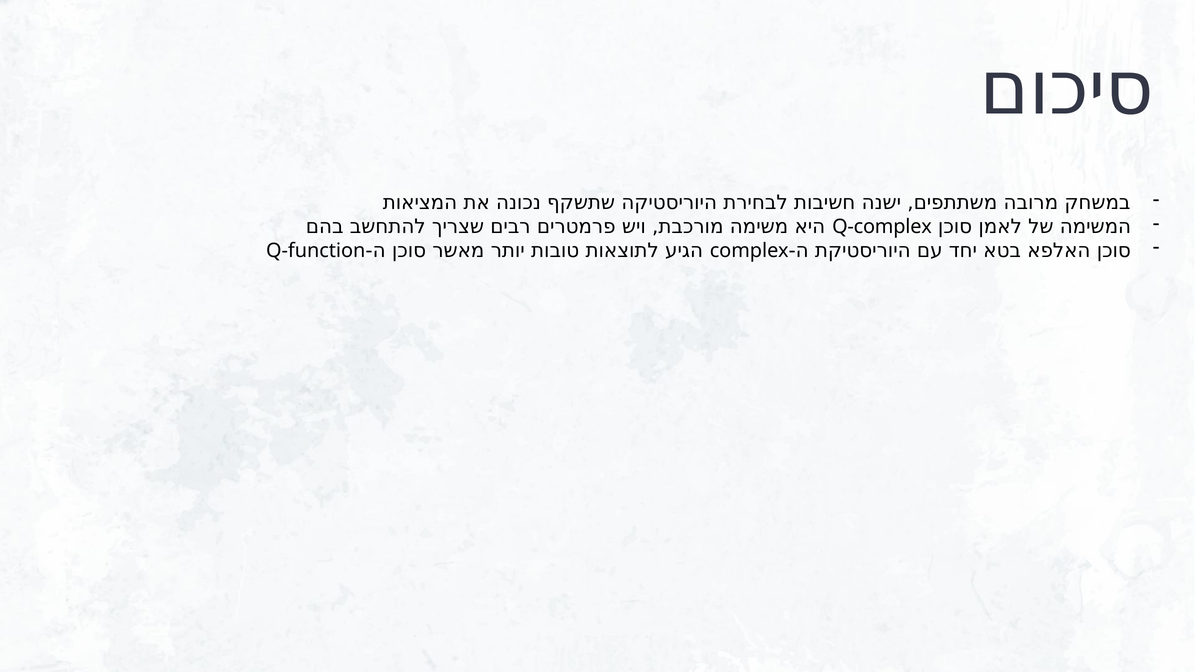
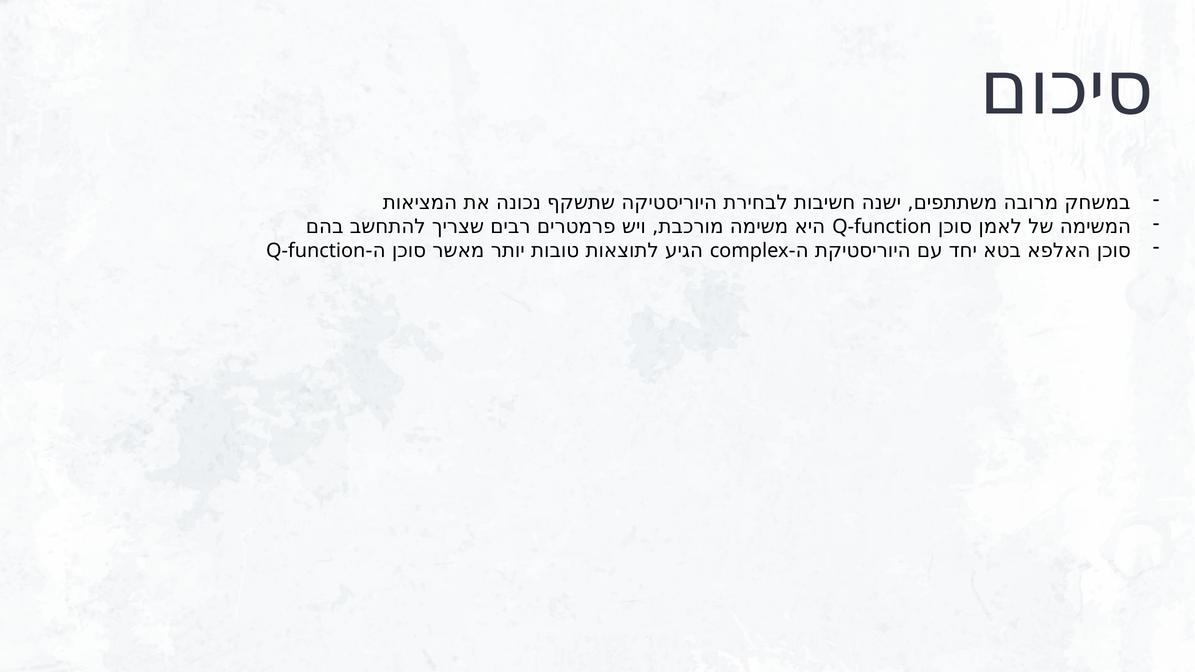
Q-complex at (882, 227): Q-complex -> Q-function
